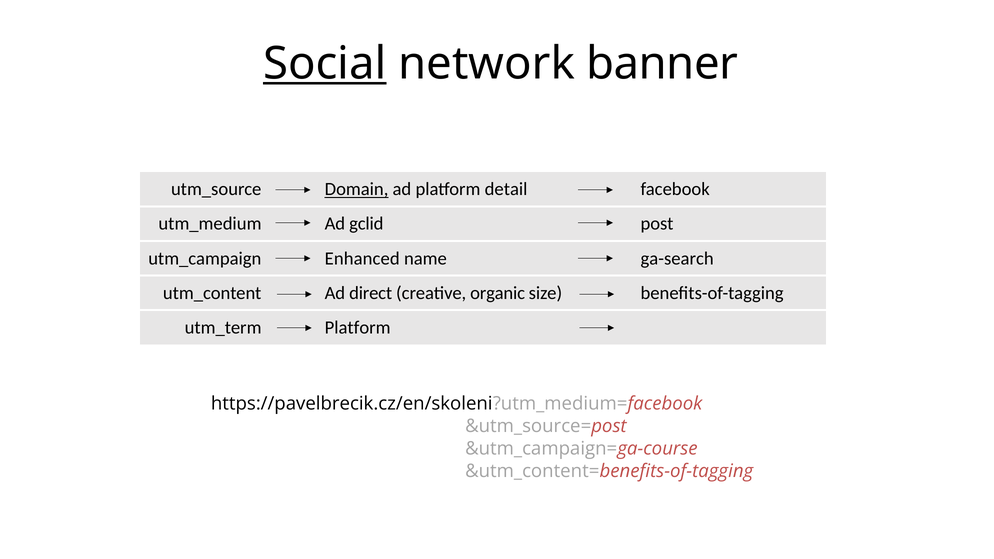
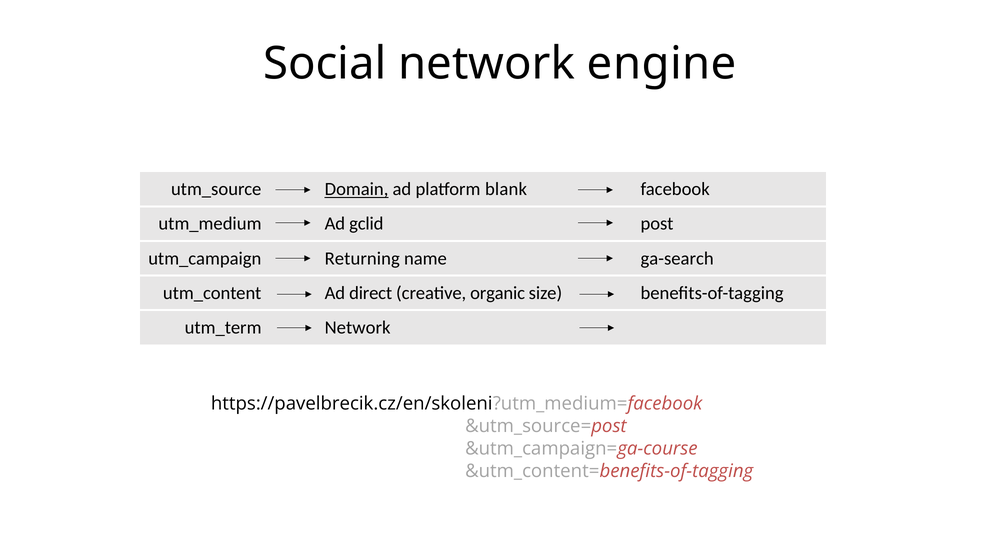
Social underline: present -> none
banner: banner -> engine
detail: detail -> blank
Enhanced: Enhanced -> Returning
Platform at (358, 327): Platform -> Network
